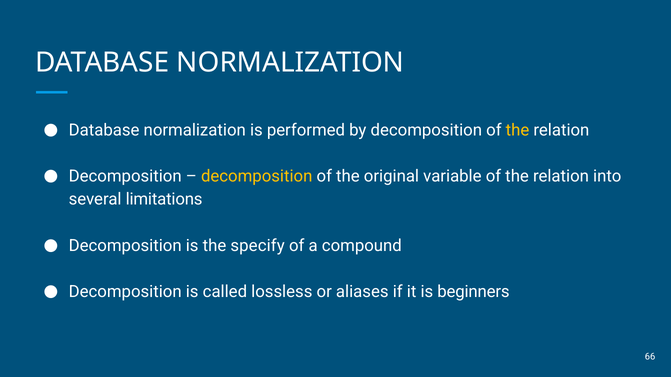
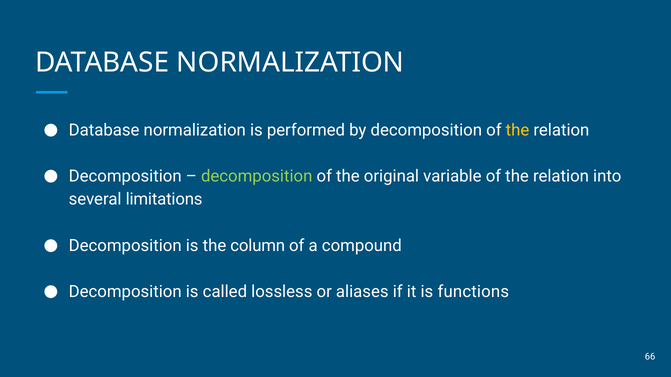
decomposition at (257, 177) colour: yellow -> light green
specify: specify -> column
beginners: beginners -> functions
